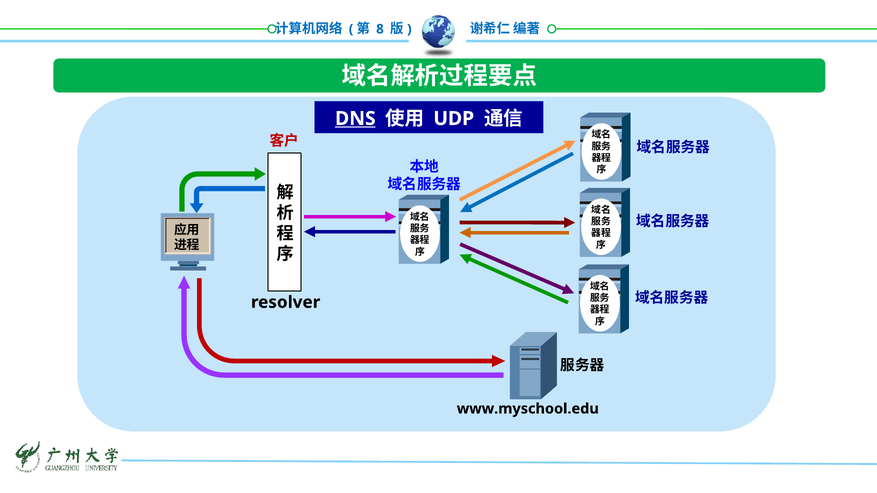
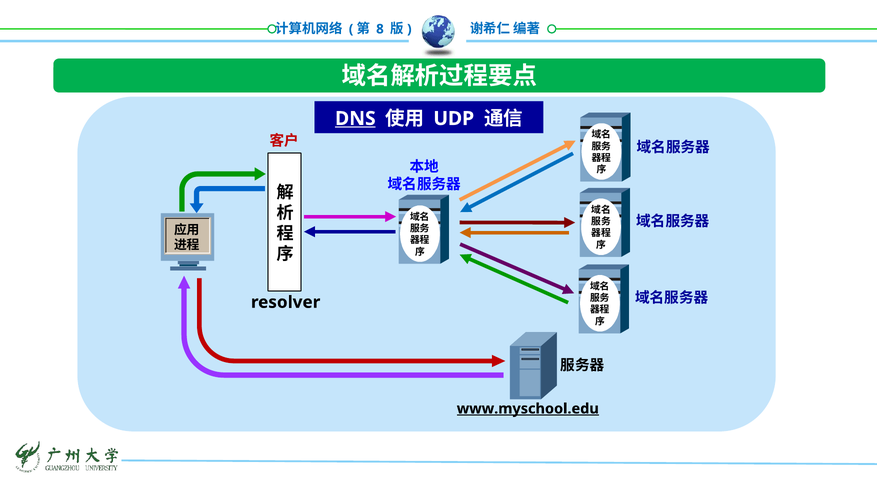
www.myschool.edu underline: none -> present
